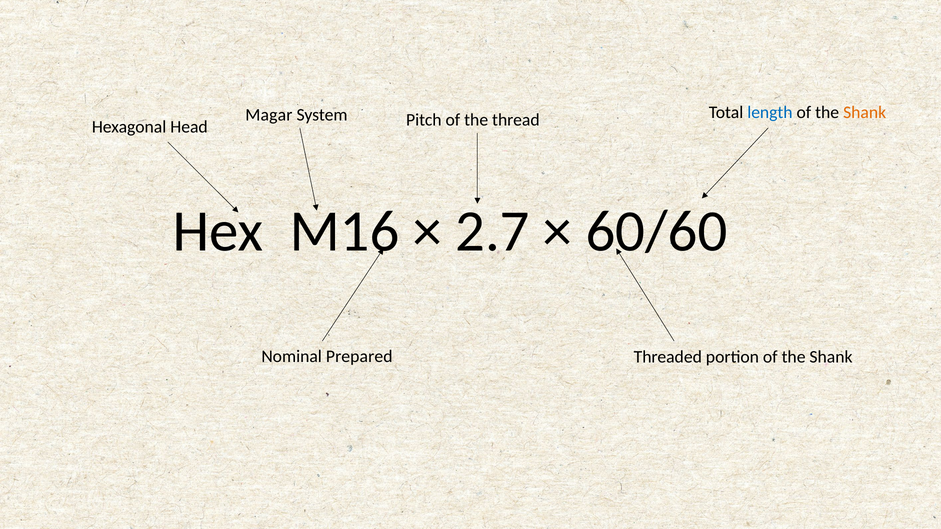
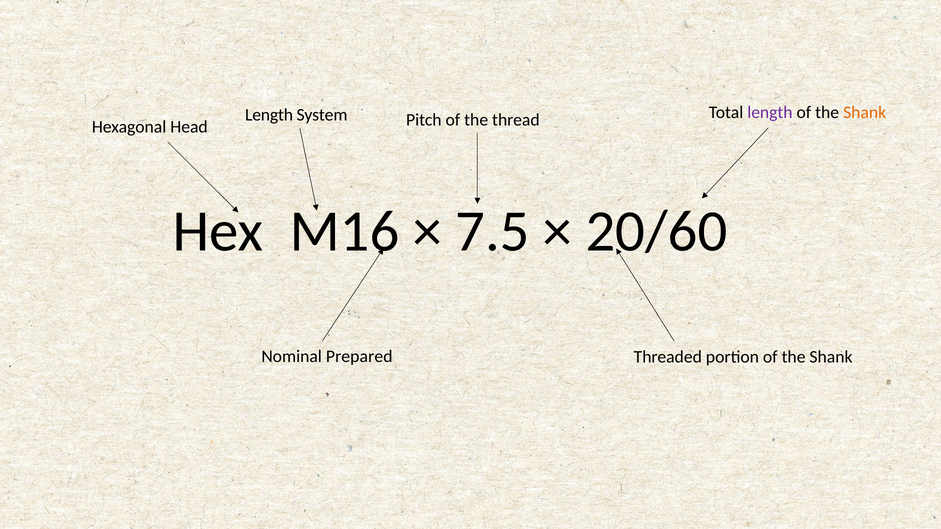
Magar at (269, 115): Magar -> Length
length at (770, 113) colour: blue -> purple
2.7: 2.7 -> 7.5
60/60: 60/60 -> 20/60
